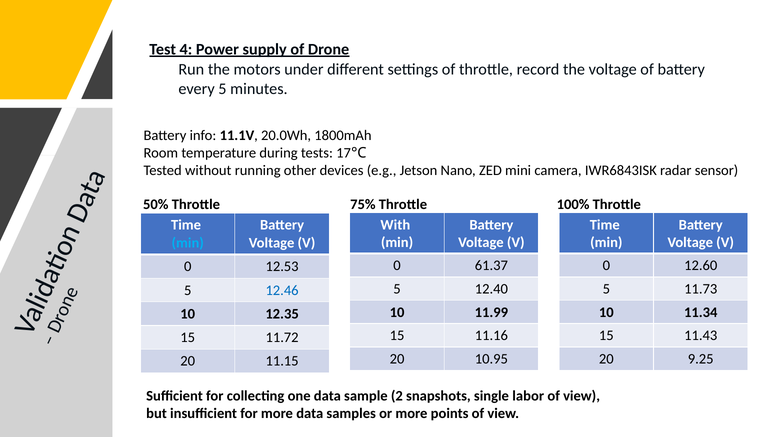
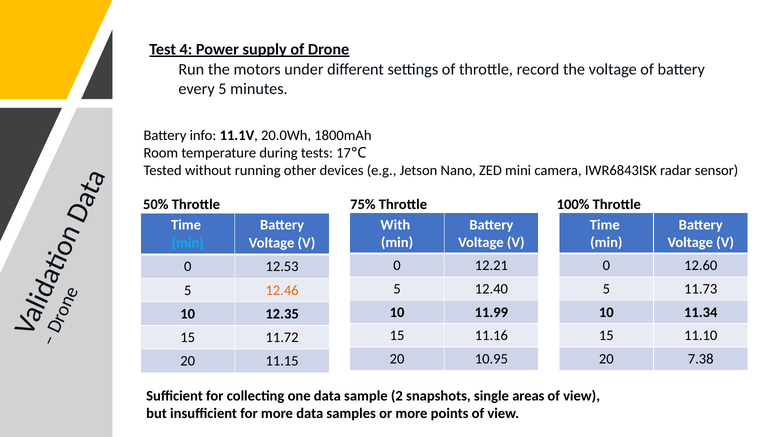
61.37: 61.37 -> 12.21
12.46 colour: blue -> orange
11.43: 11.43 -> 11.10
9.25: 9.25 -> 7.38
labor: labor -> areas
